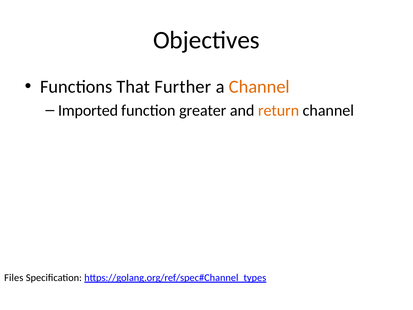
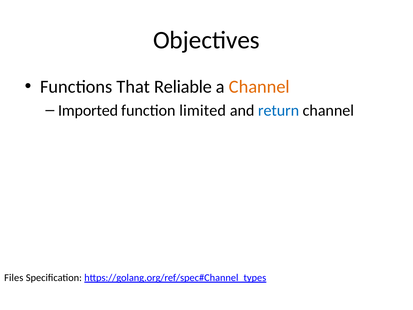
Further: Further -> Reliable
greater: greater -> limited
return colour: orange -> blue
